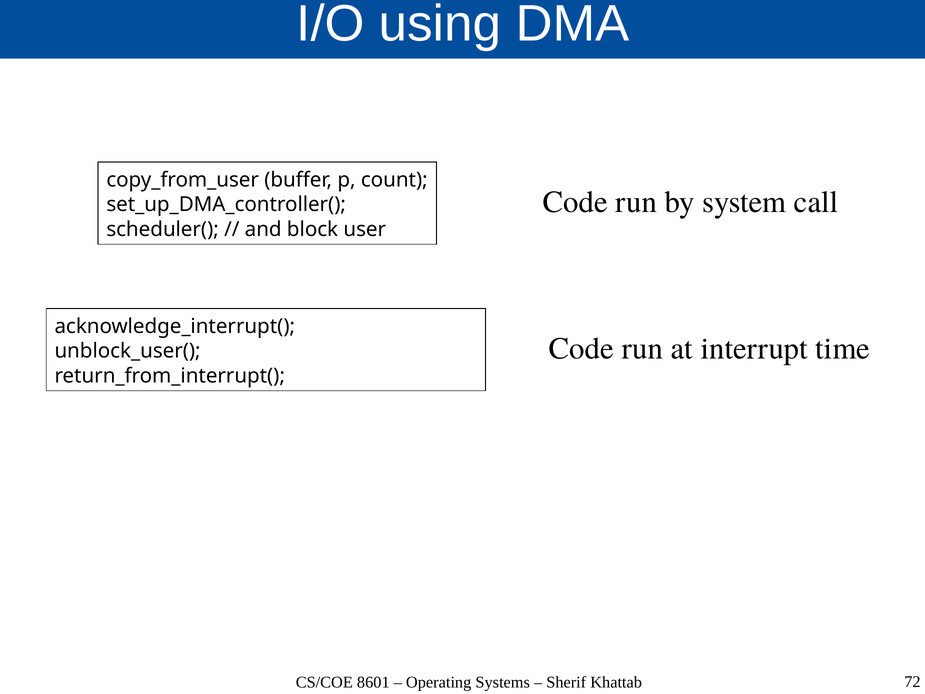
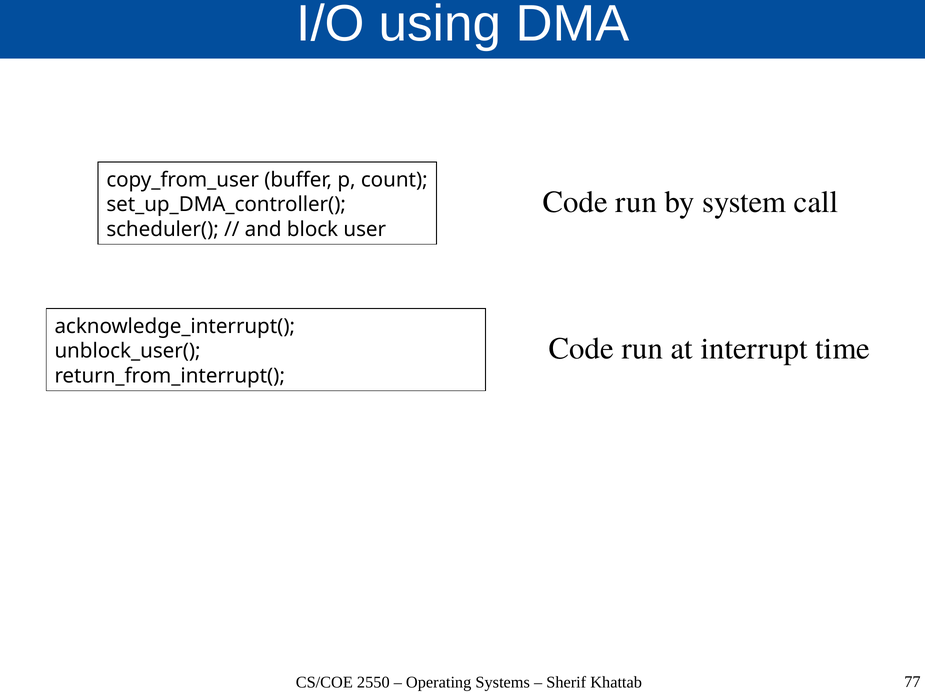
8601: 8601 -> 2550
72: 72 -> 77
